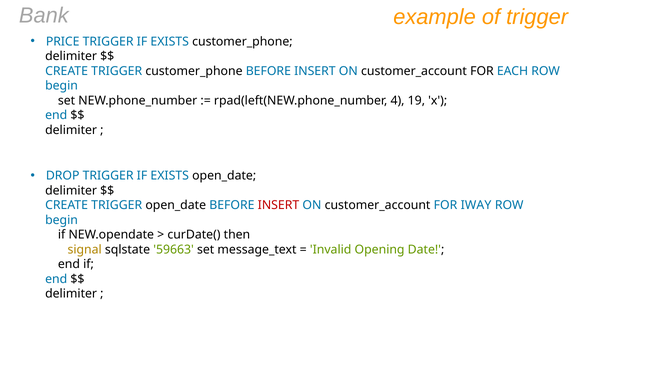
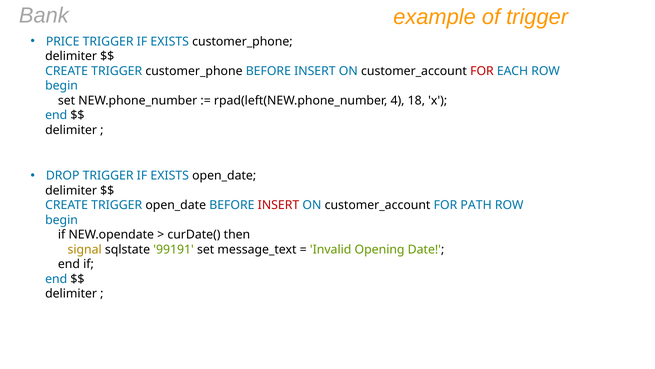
FOR at (482, 71) colour: black -> red
19: 19 -> 18
IWAY: IWAY -> PATH
59663: 59663 -> 99191
